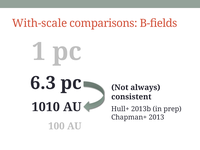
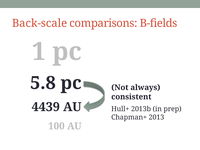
With-scale: With-scale -> Back-scale
6.3: 6.3 -> 5.8
1010: 1010 -> 4439
